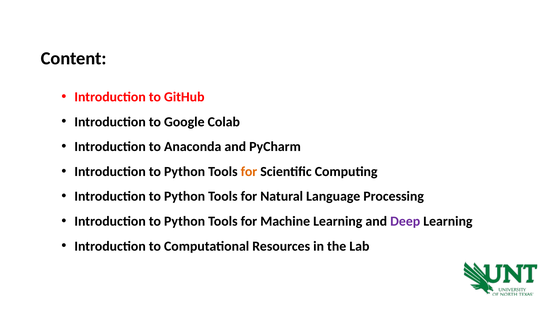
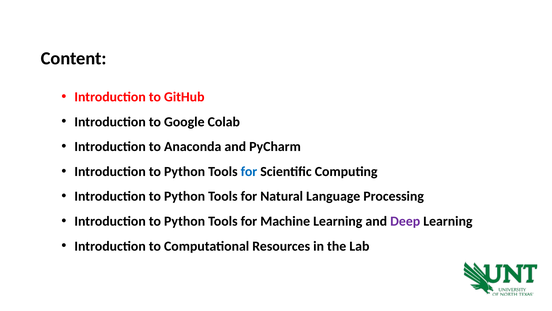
for at (249, 171) colour: orange -> blue
